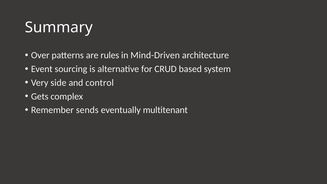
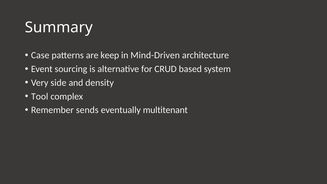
Over: Over -> Case
rules: rules -> keep
control: control -> density
Gets: Gets -> Tool
